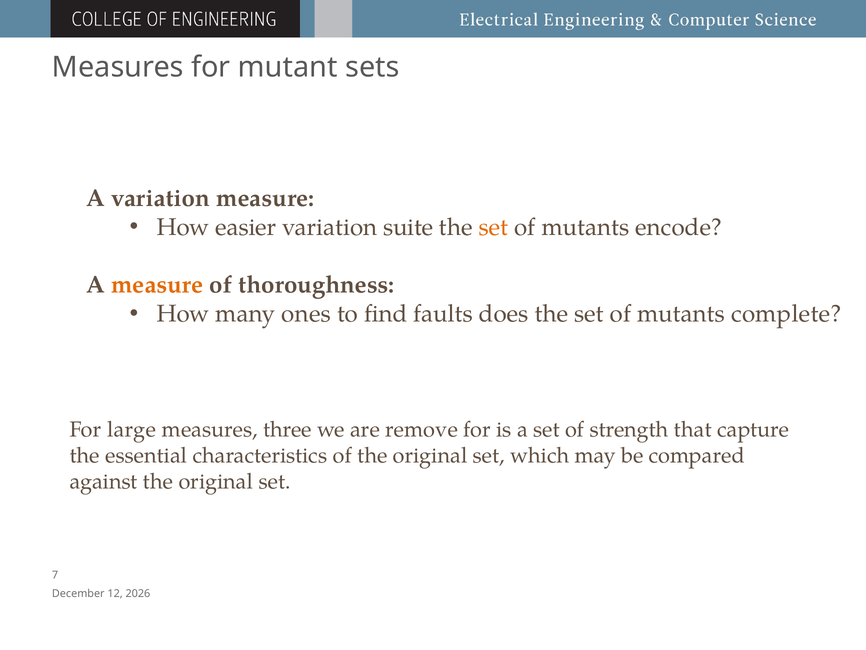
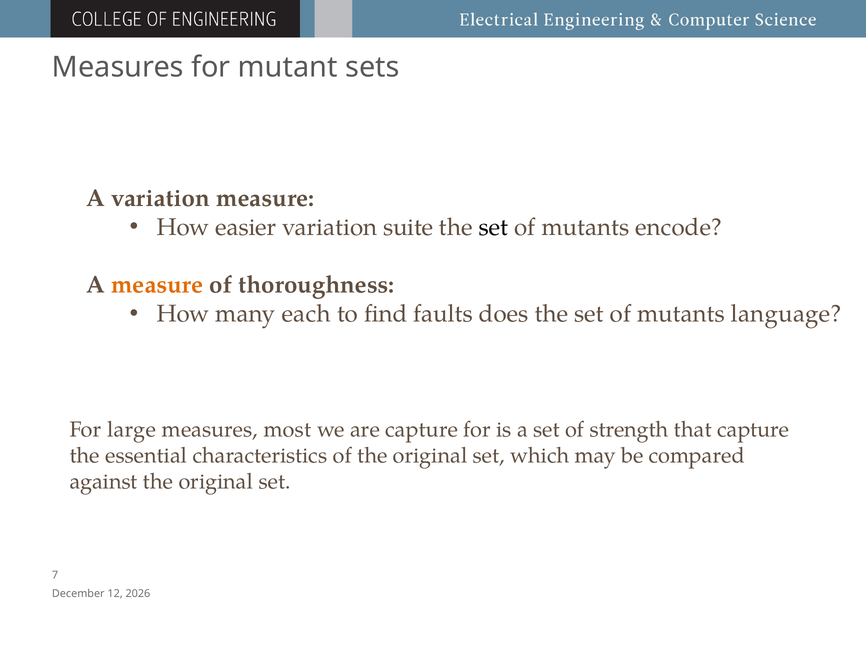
set at (494, 227) colour: orange -> black
ones: ones -> each
complete: complete -> language
three: three -> most
are remove: remove -> capture
